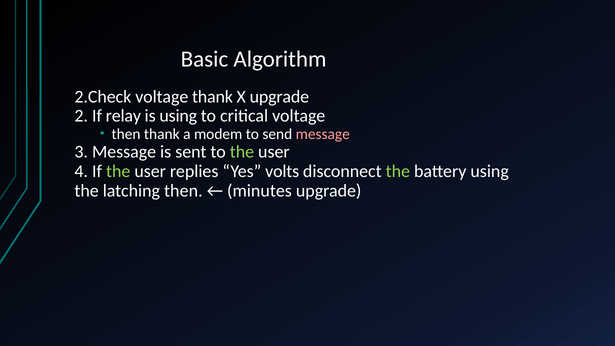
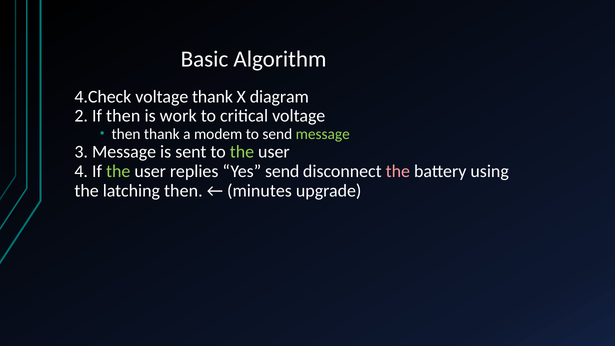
2.Check: 2.Check -> 4.Check
X upgrade: upgrade -> diagram
If relay: relay -> then
is using: using -> work
message at (323, 134) colour: pink -> light green
Yes volts: volts -> send
the at (398, 171) colour: light green -> pink
